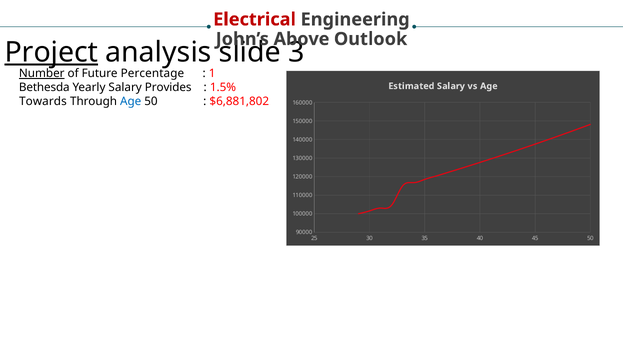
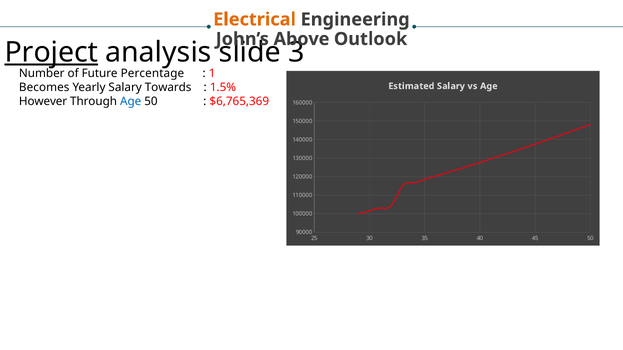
Electrical colour: red -> orange
Number underline: present -> none
Bethesda: Bethesda -> Becomes
Provides: Provides -> Towards
Towards: Towards -> However
$6,881,802: $6,881,802 -> $6,765,369
